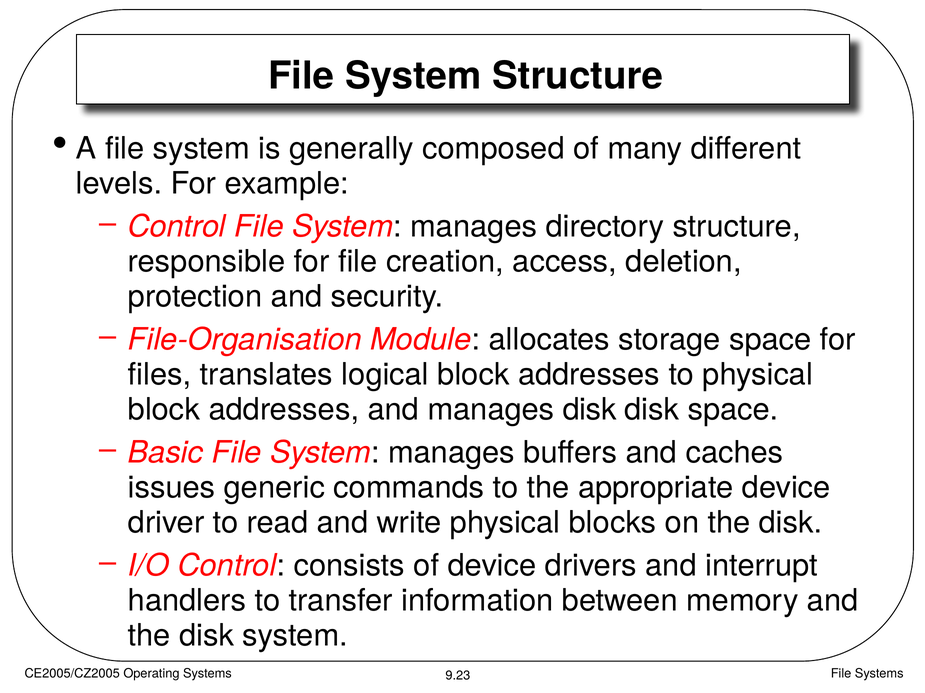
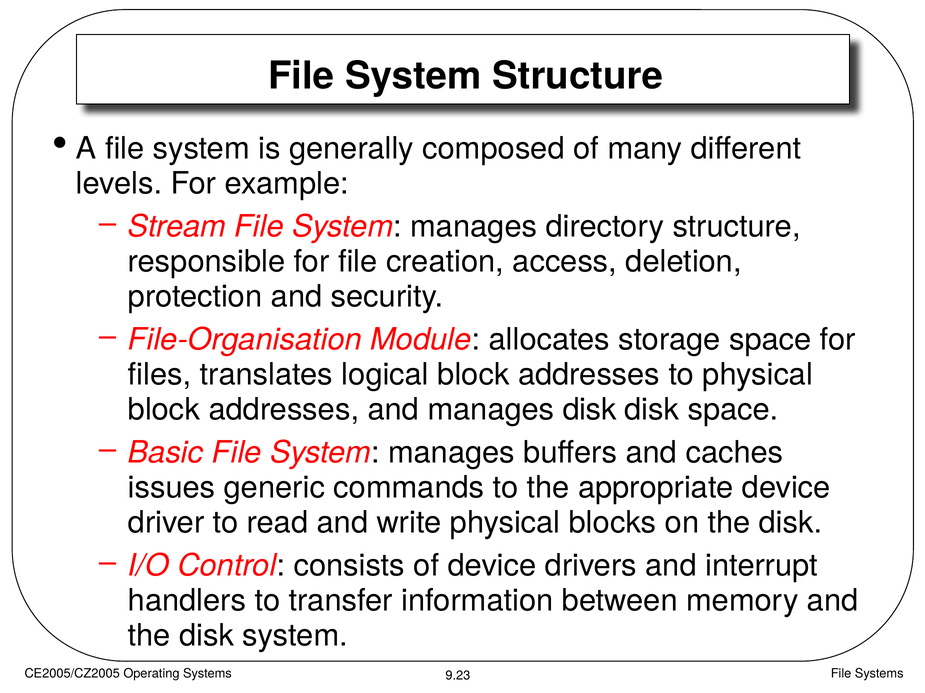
Control at (177, 227): Control -> Stream
